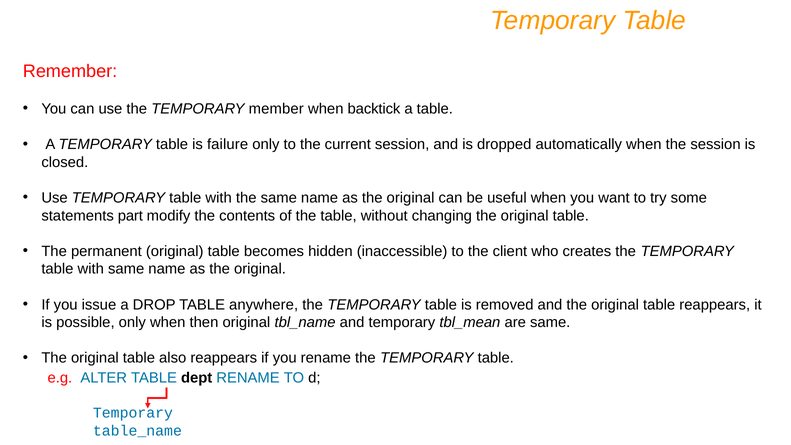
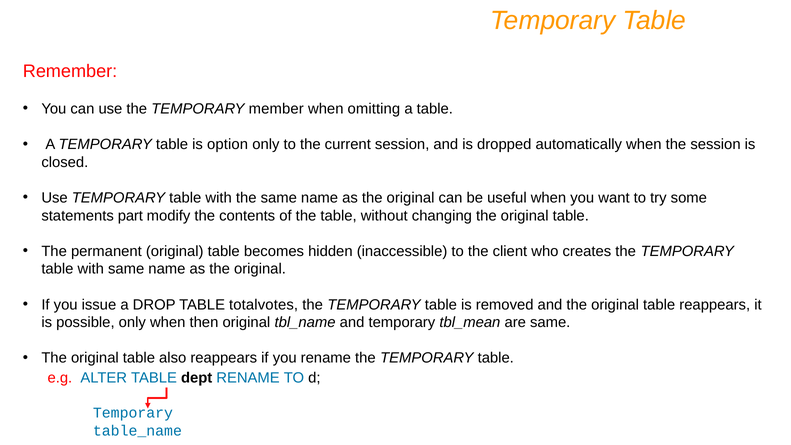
backtick: backtick -> omitting
failure: failure -> option
anywhere: anywhere -> totalvotes
